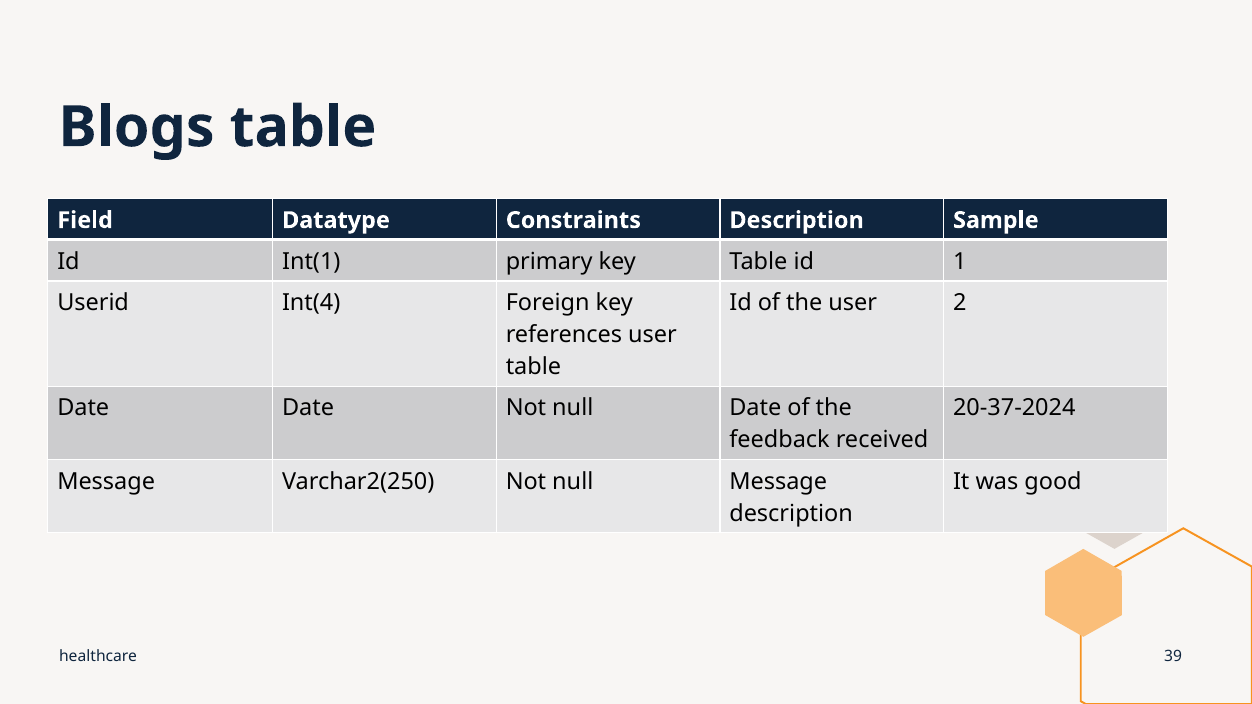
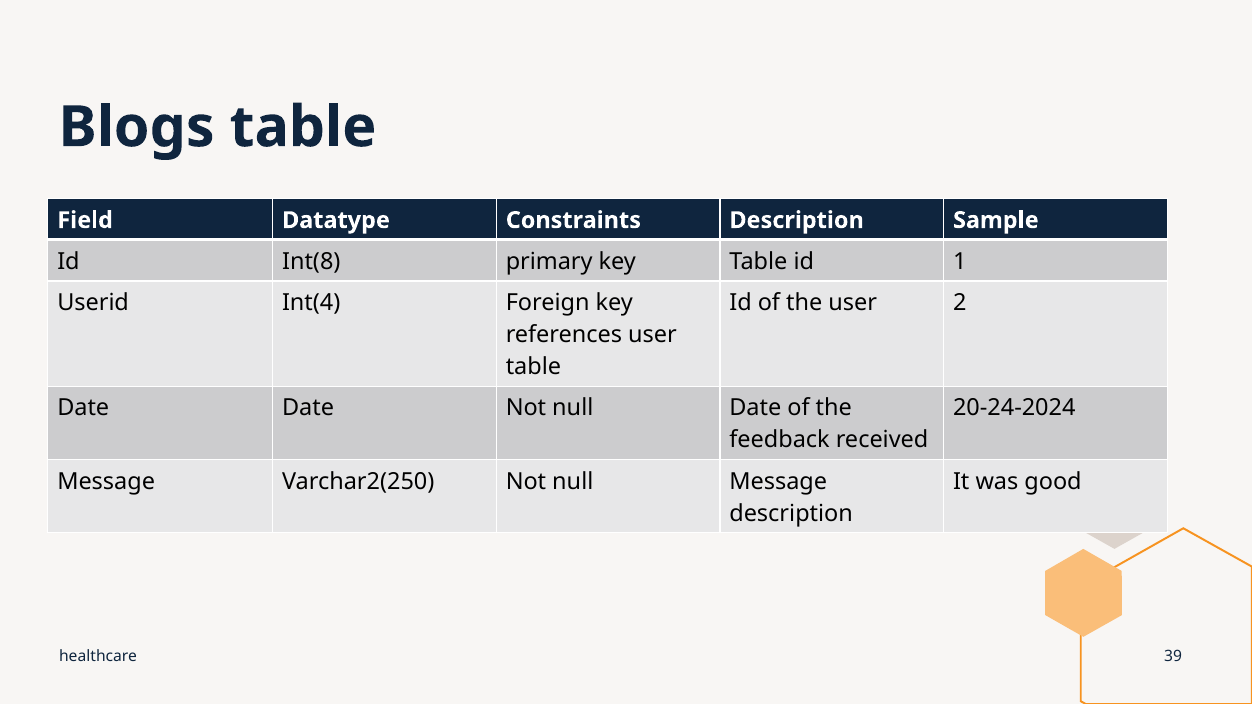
Int(1: Int(1 -> Int(8
20-37-2024: 20-37-2024 -> 20-24-2024
